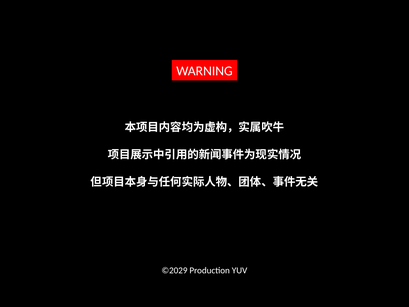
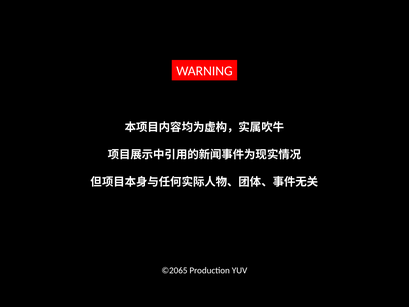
©2029: ©2029 -> ©2065
